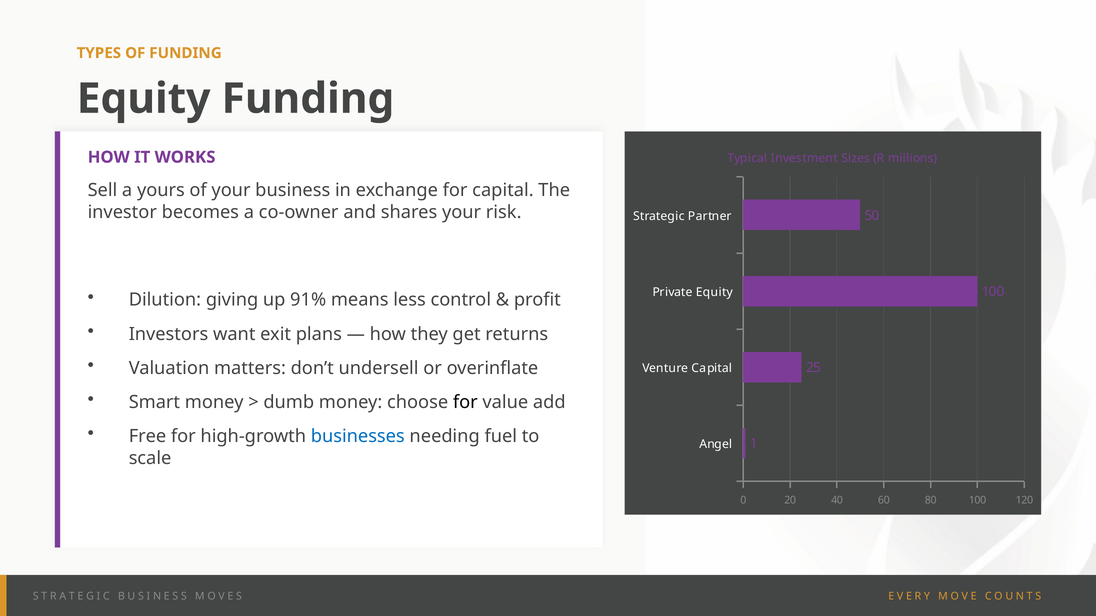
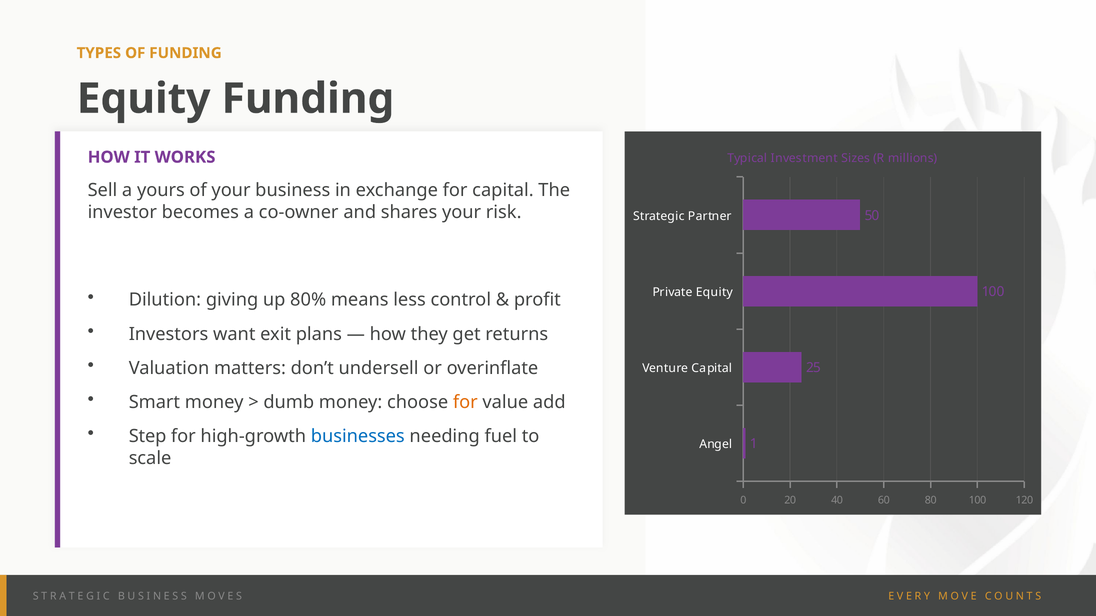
91%: 91% -> 80%
for at (465, 402) colour: black -> orange
Free: Free -> Step
